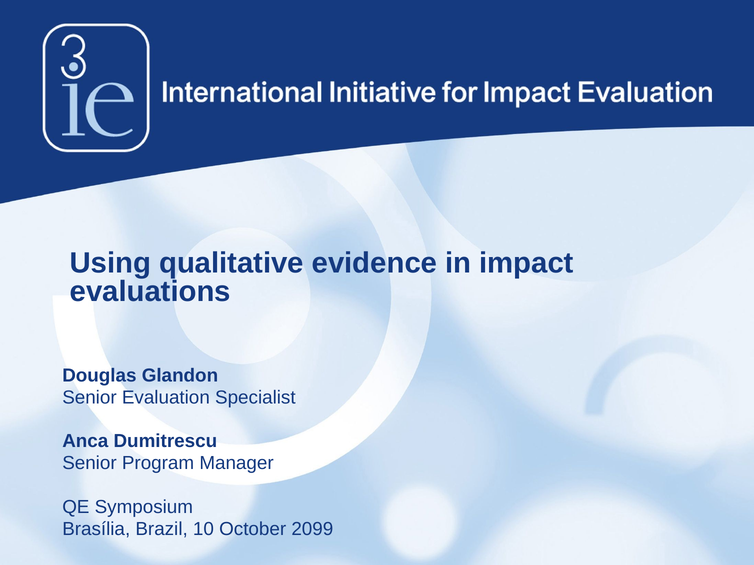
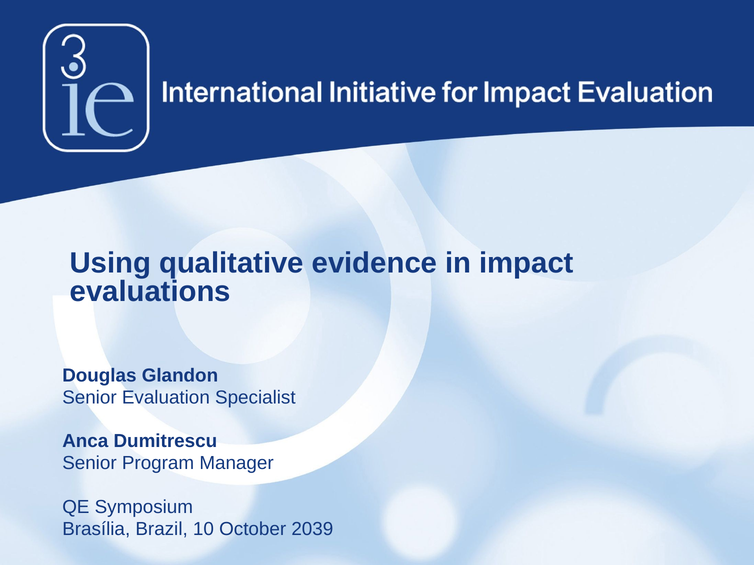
2099: 2099 -> 2039
